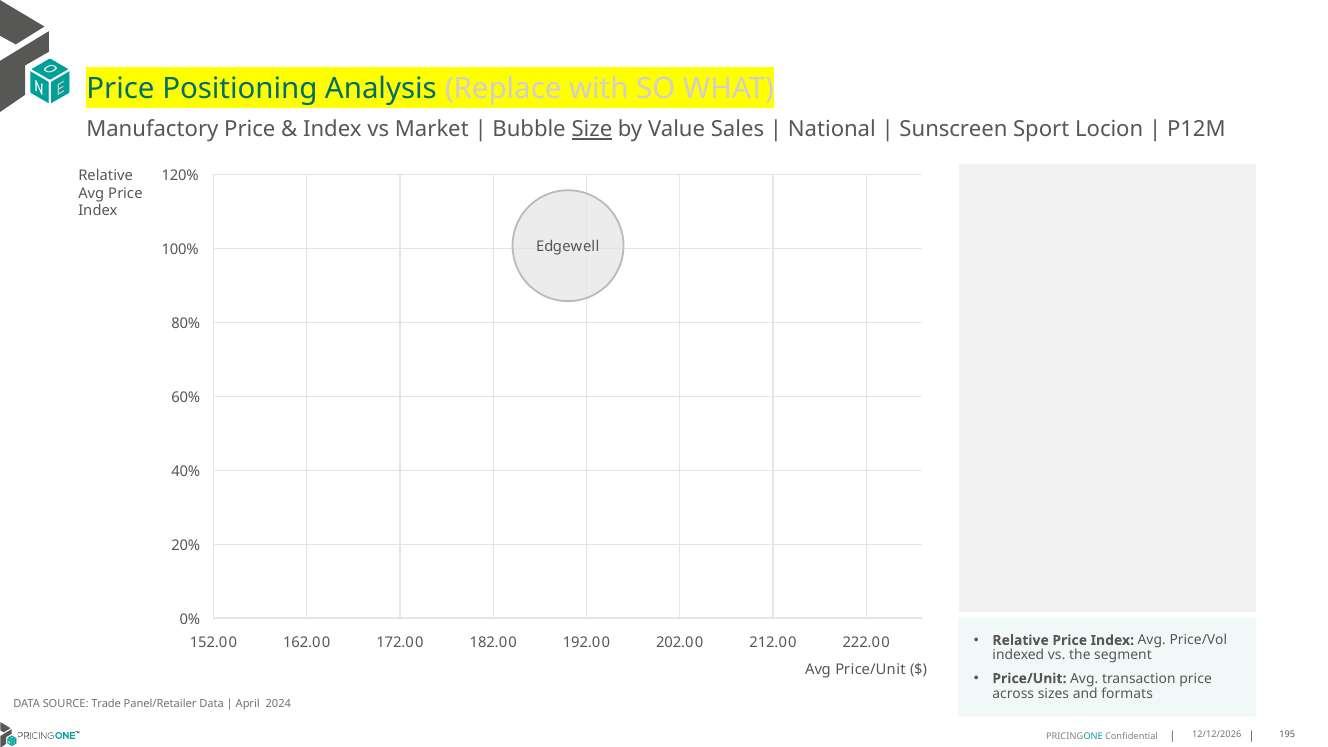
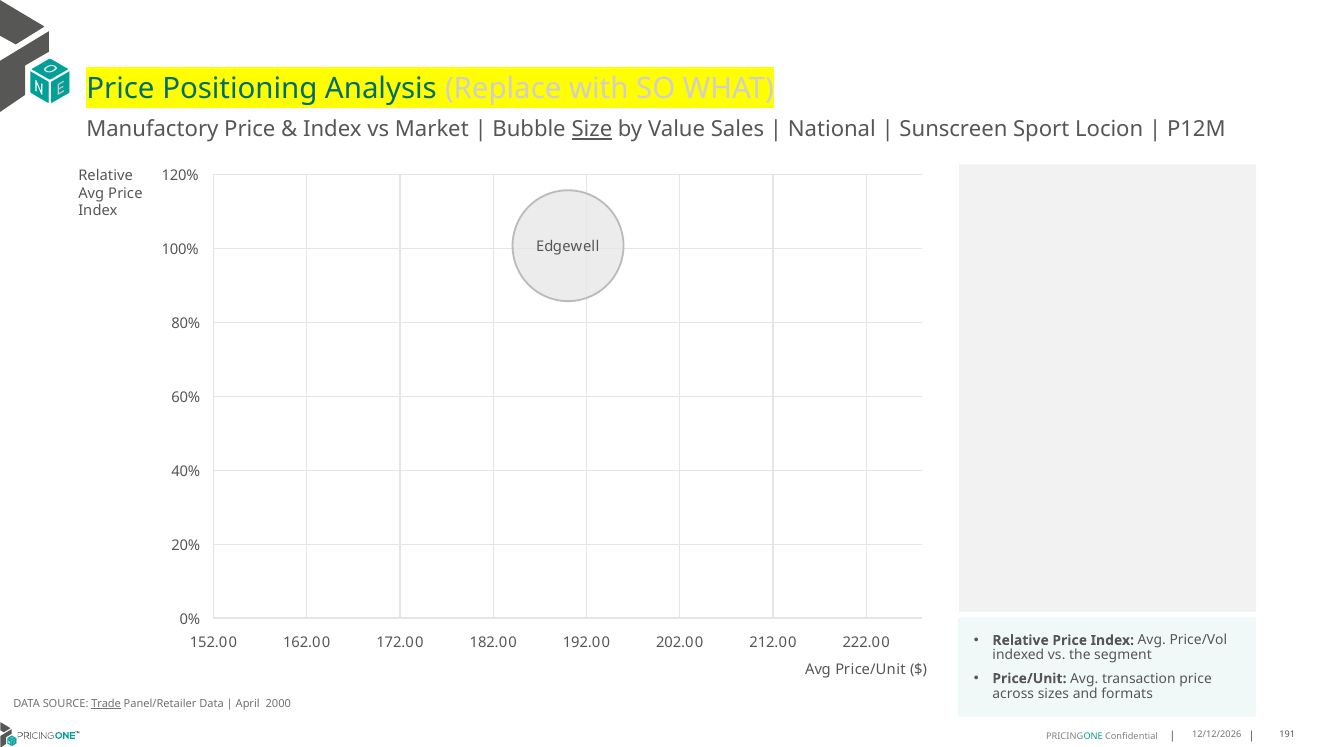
Trade underline: none -> present
2024: 2024 -> 2000
195: 195 -> 191
